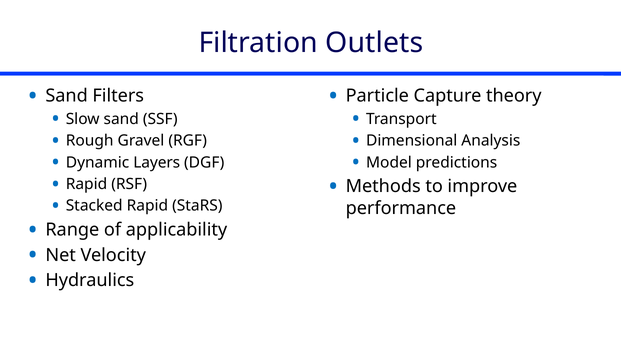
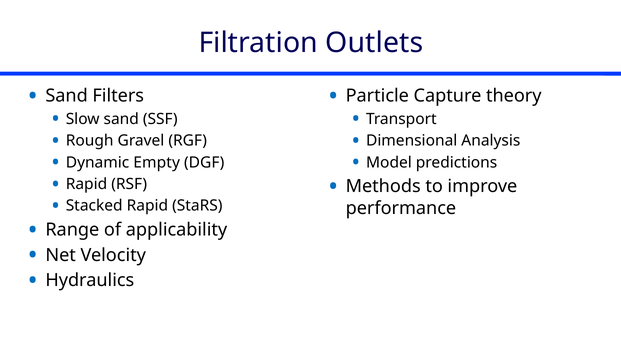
Layers: Layers -> Empty
